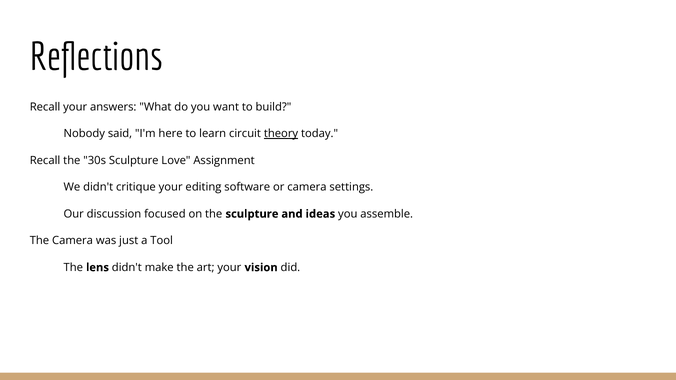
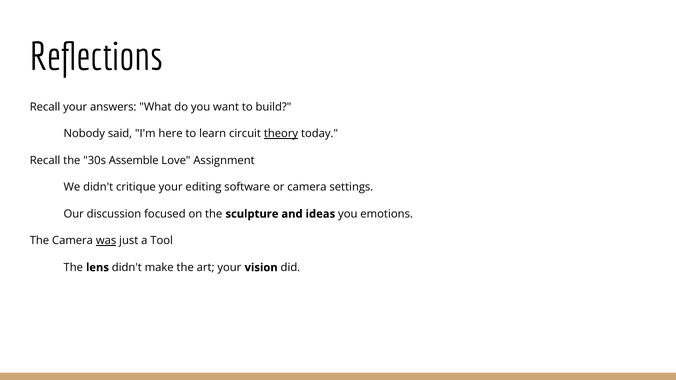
30s Sculpture: Sculpture -> Assemble
assemble: assemble -> emotions
was underline: none -> present
